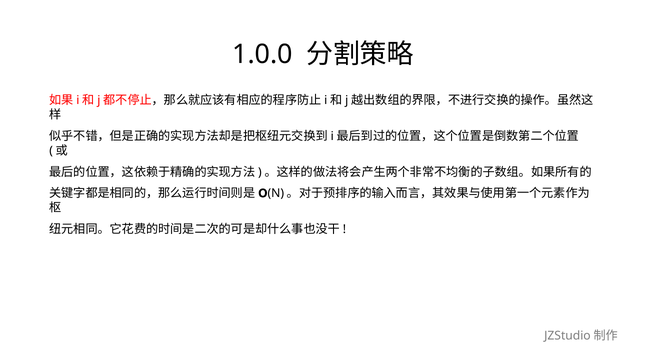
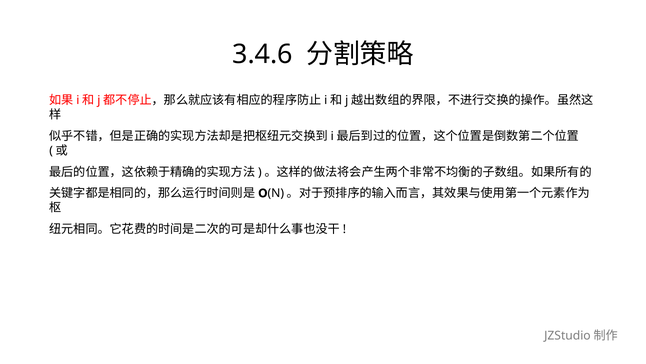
1.0.0: 1.0.0 -> 3.4.6
